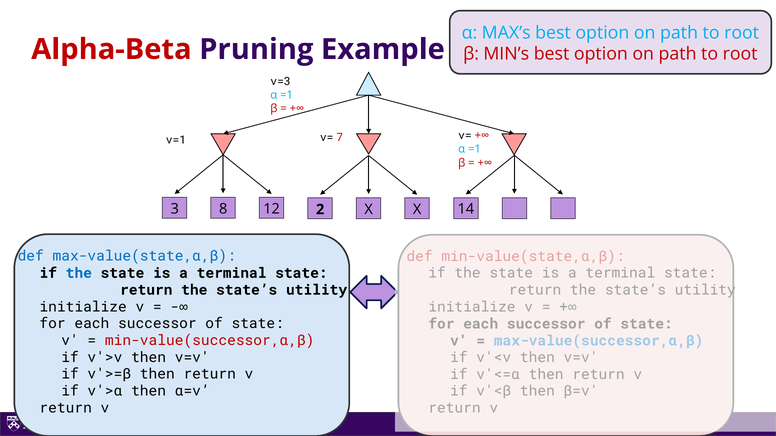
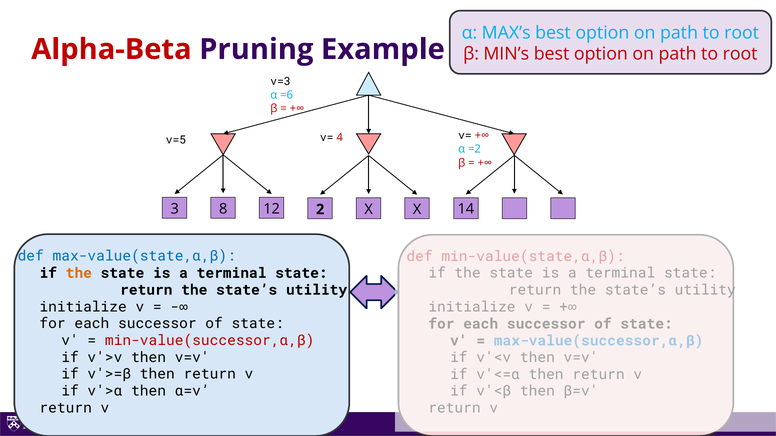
=1 at (287, 95): =1 -> =6
v=1: v=1 -> v=5
7: 7 -> 4
=1 at (474, 149): =1 -> =2
the at (79, 273) colour: blue -> orange
